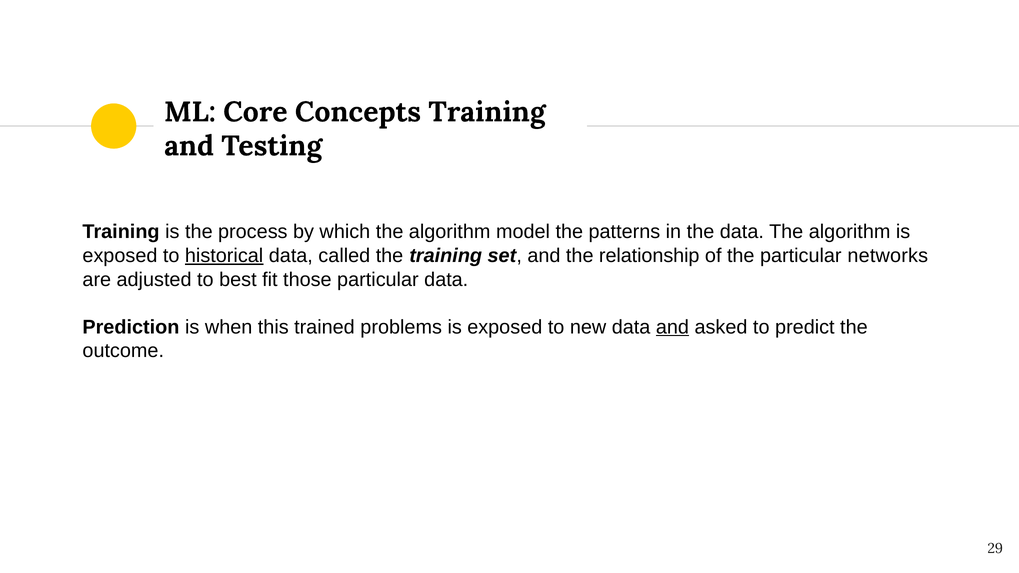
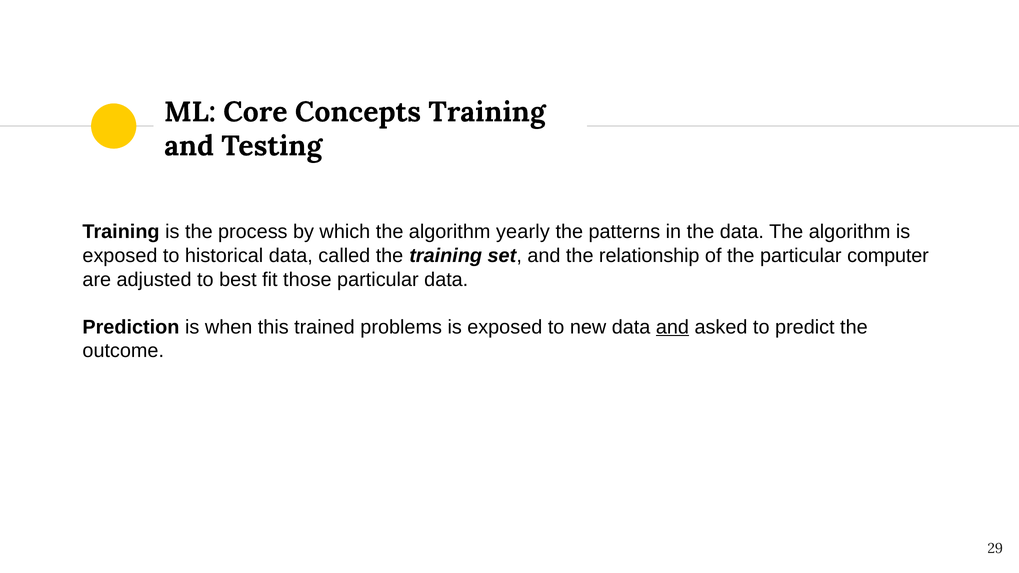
model: model -> yearly
historical underline: present -> none
networks: networks -> computer
